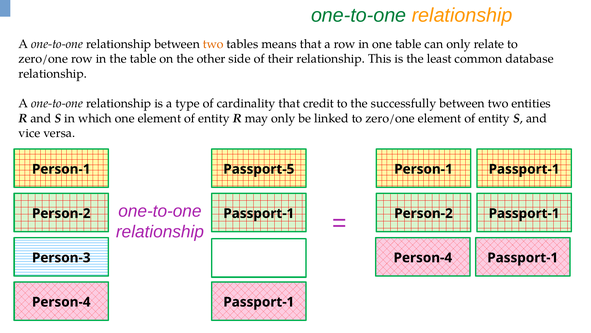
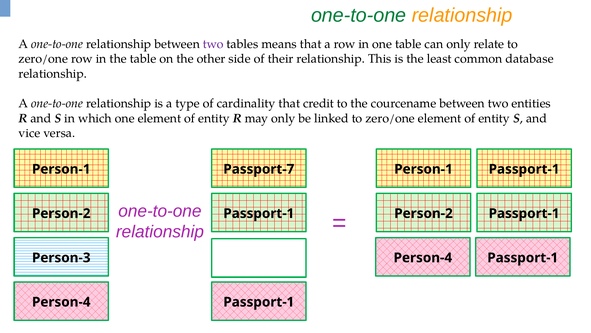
two at (213, 44) colour: orange -> purple
successfully: successfully -> courcename
Passport-5: Passport-5 -> Passport-7
